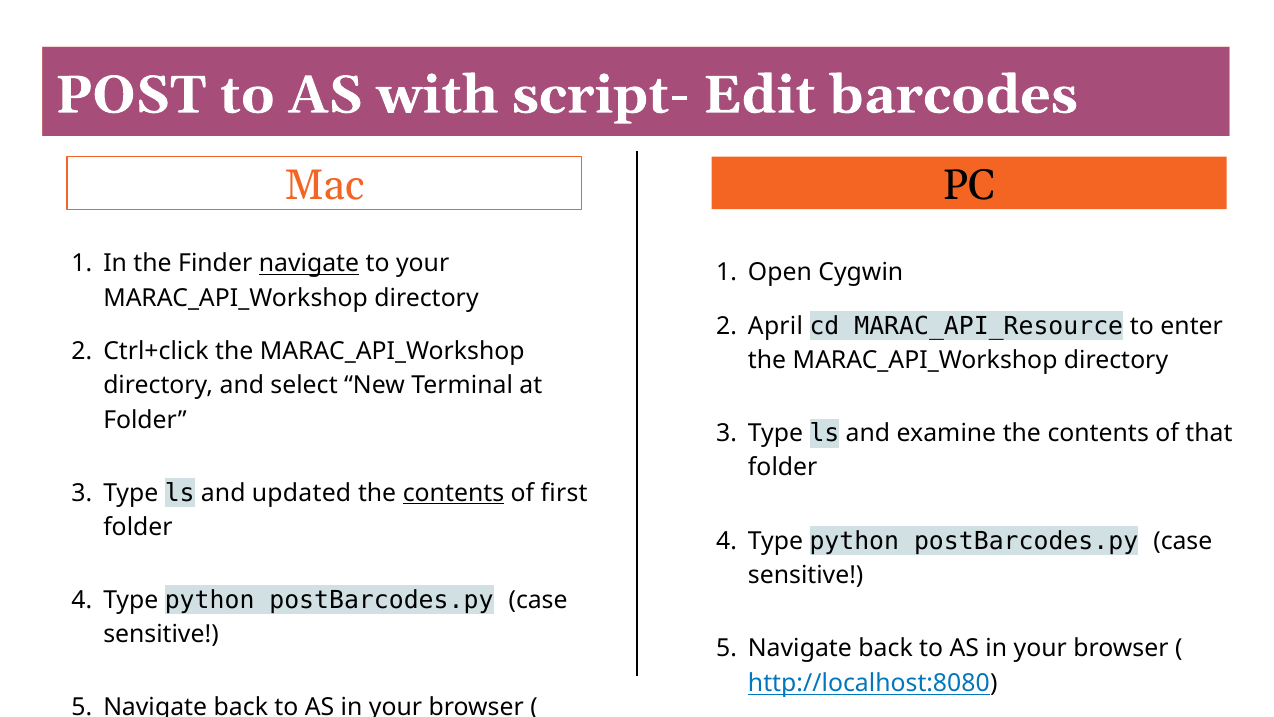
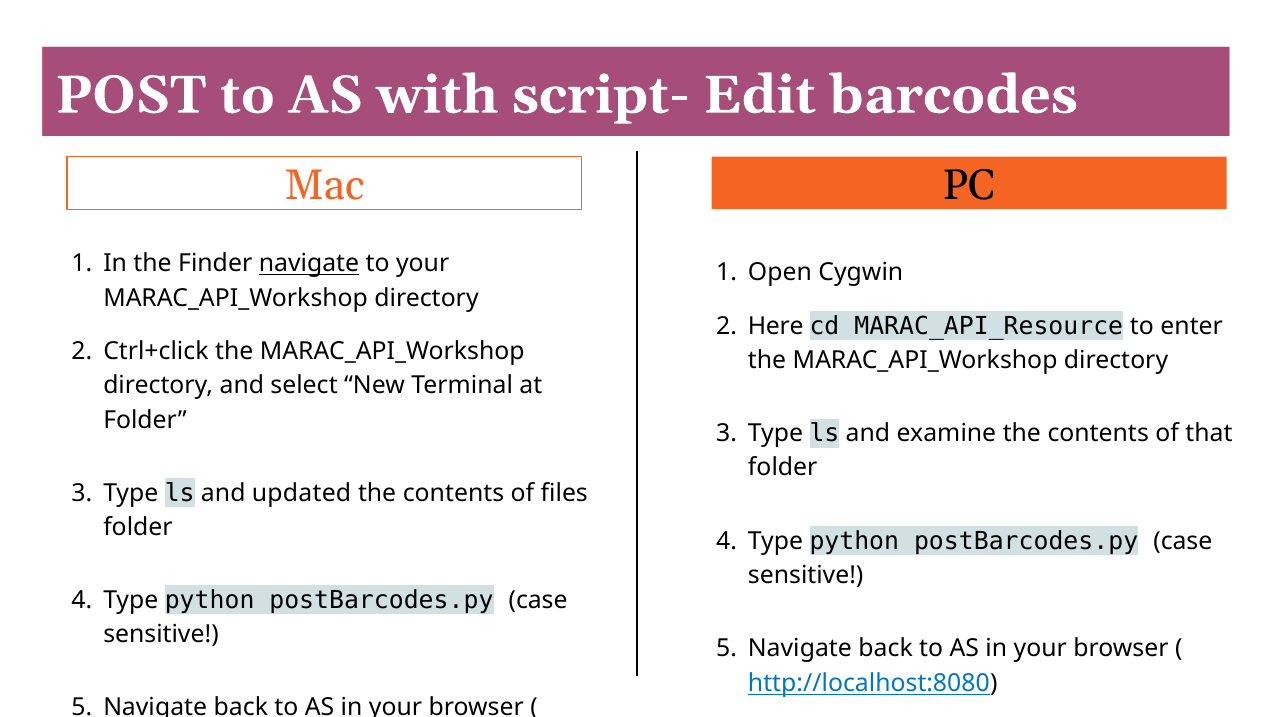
April: April -> Here
contents at (453, 493) underline: present -> none
first: first -> files
